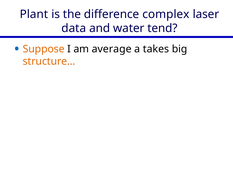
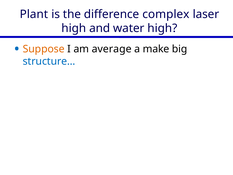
data at (74, 28): data -> high
water tend: tend -> high
takes: takes -> make
structure… colour: orange -> blue
